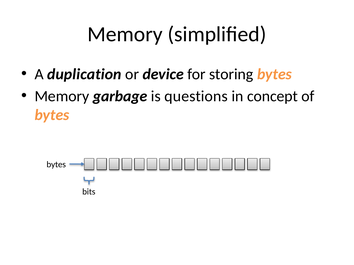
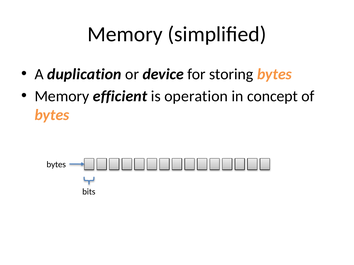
garbage: garbage -> efficient
questions: questions -> operation
